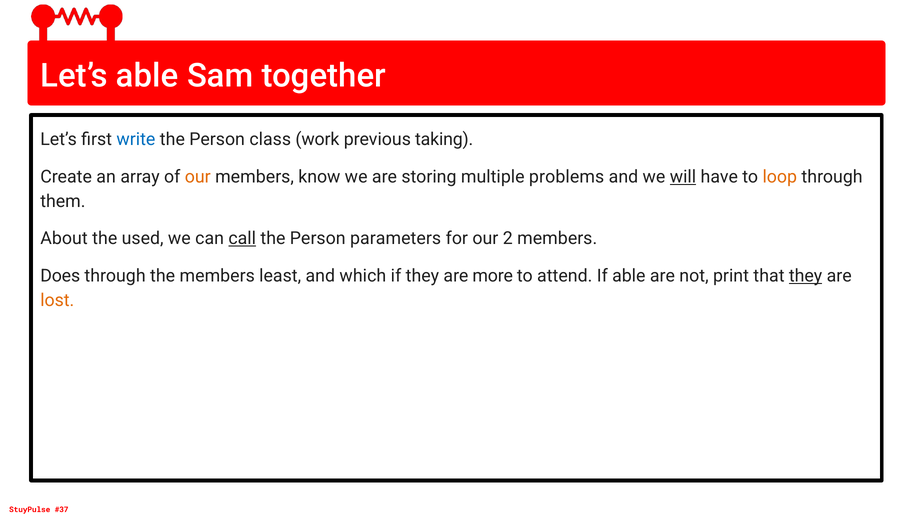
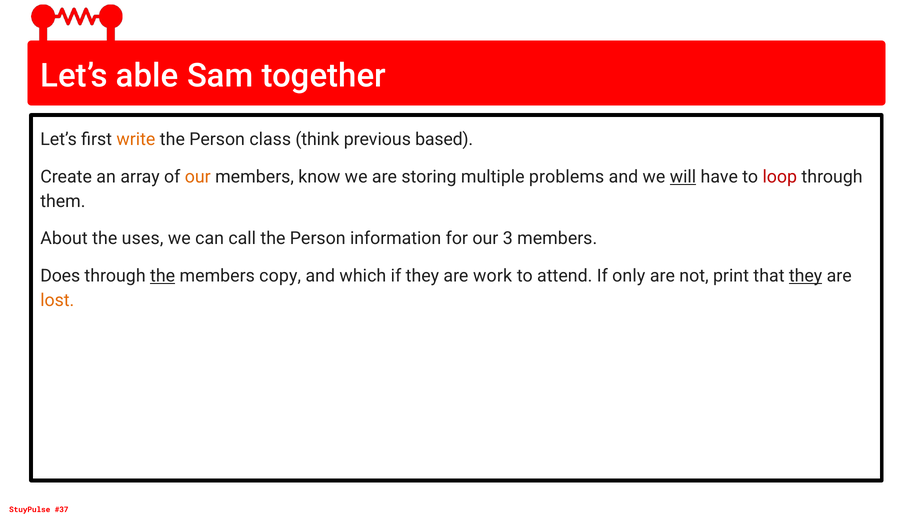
write colour: blue -> orange
work: work -> think
taking: taking -> based
loop colour: orange -> red
used: used -> uses
call underline: present -> none
parameters: parameters -> information
2: 2 -> 3
the at (163, 276) underline: none -> present
least: least -> copy
more: more -> work
If able: able -> only
